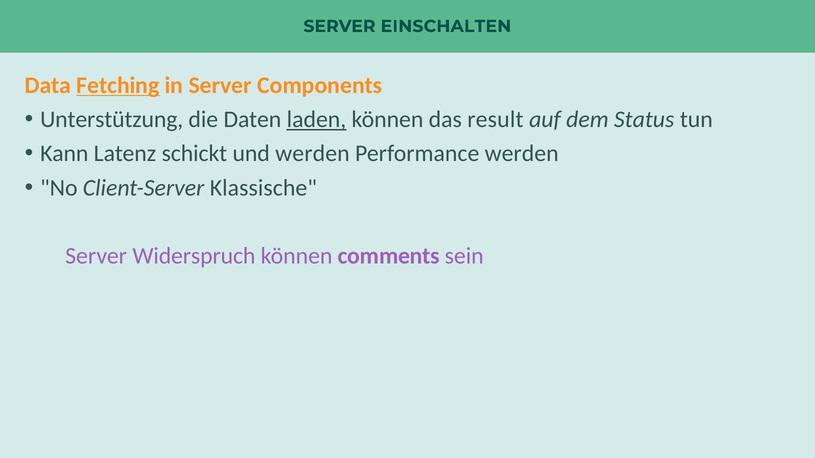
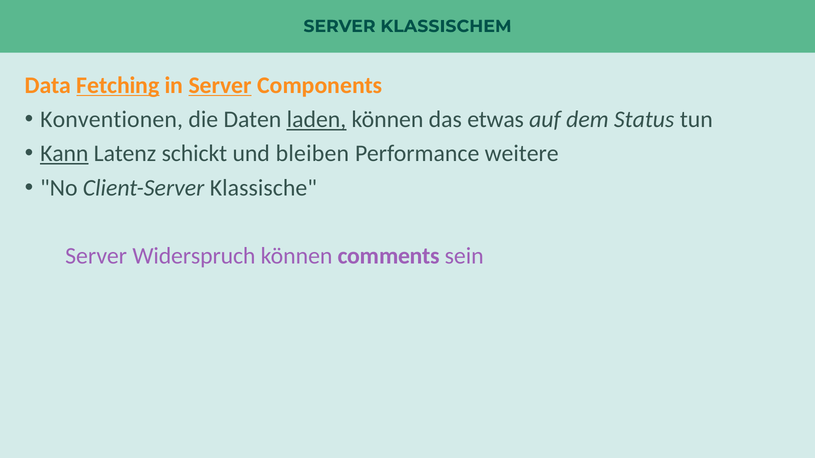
EINSCHALTEN: EINSCHALTEN -> KLASSISCHEM
Server at (220, 85) underline: none -> present
Unterstützung: Unterstützung -> Konventionen
result: result -> etwas
Kann underline: none -> present
und werden: werden -> bleiben
Performance werden: werden -> weitere
